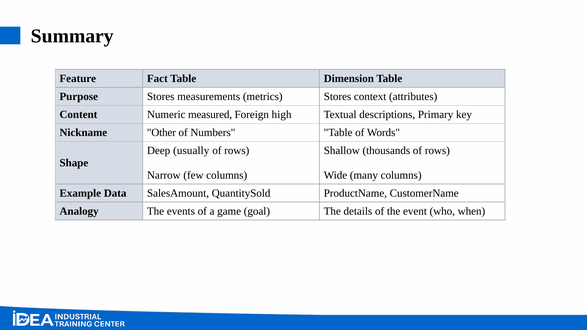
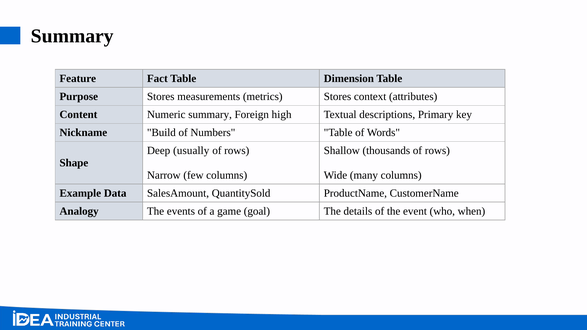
Numeric measured: measured -> summary
Other: Other -> Build
